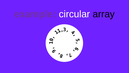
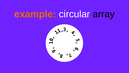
example colour: purple -> orange
